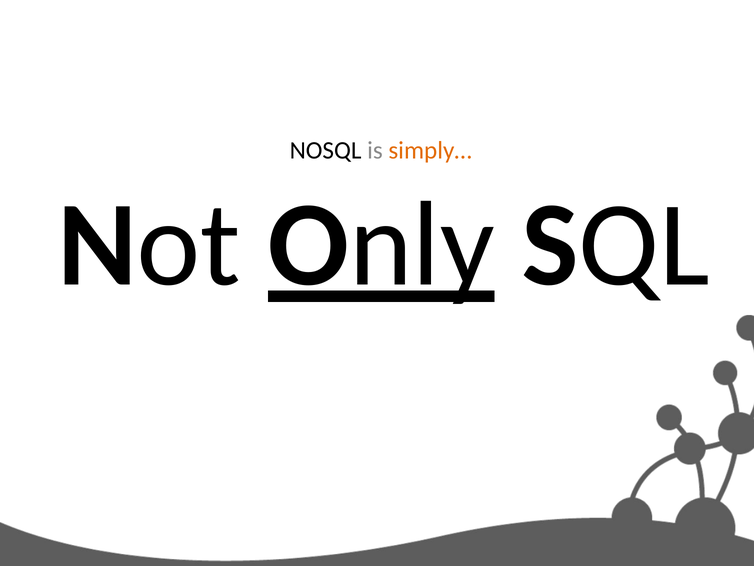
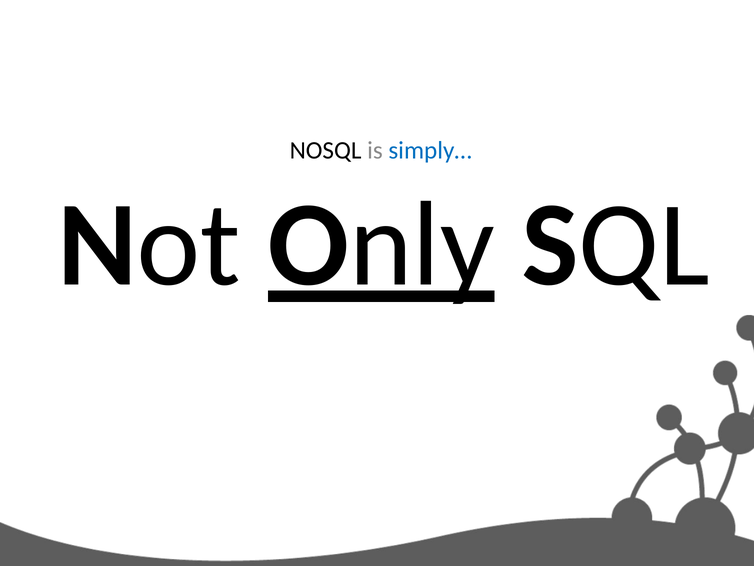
simply… colour: orange -> blue
